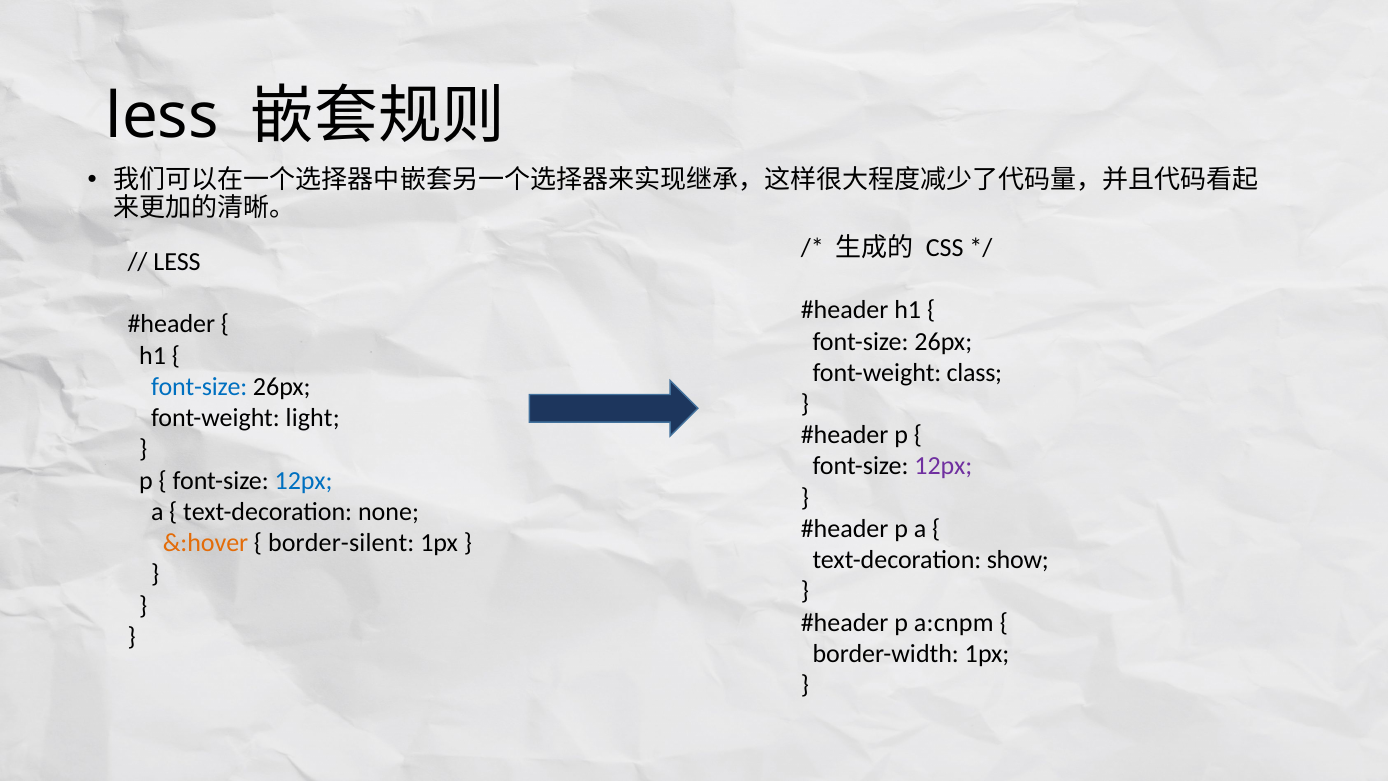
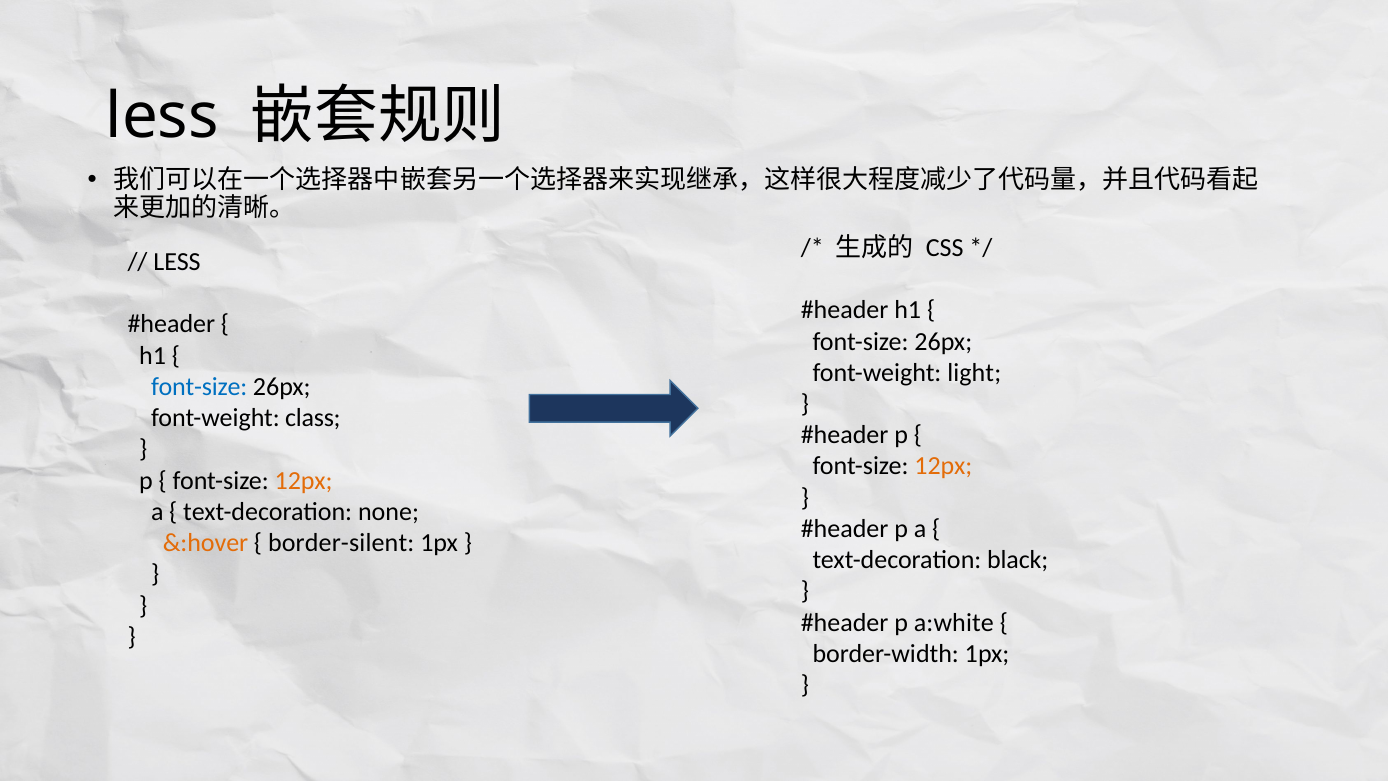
class: class -> light
light: light -> class
12px at (943, 466) colour: purple -> orange
12px at (304, 480) colour: blue -> orange
show: show -> black
a:cnpm: a:cnpm -> a:white
